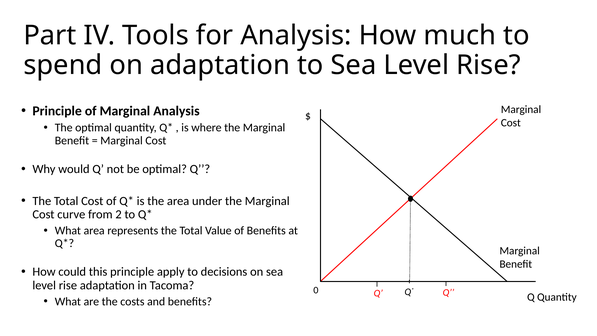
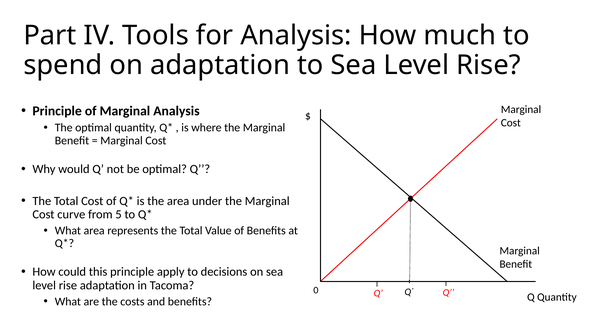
2: 2 -> 5
